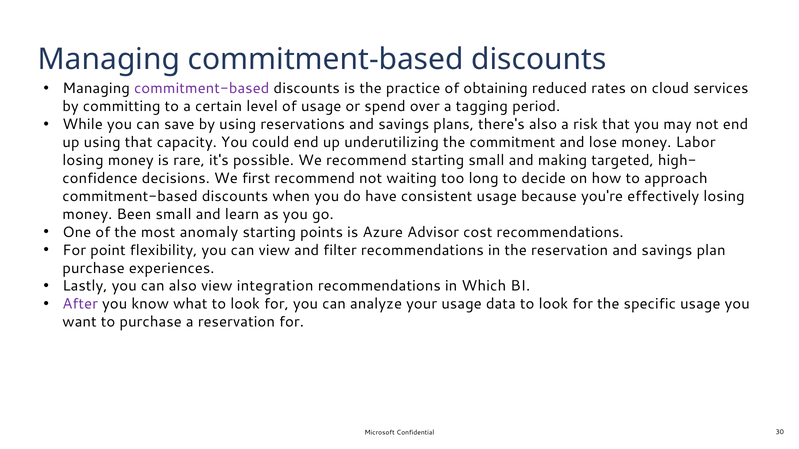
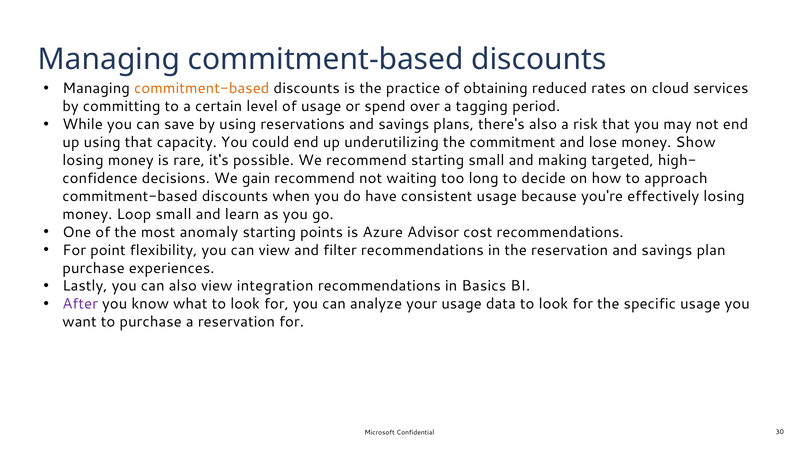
commitment-based at (202, 89) colour: purple -> orange
Labor: Labor -> Show
first: first -> gain
Been: Been -> Loop
Which: Which -> Basics
